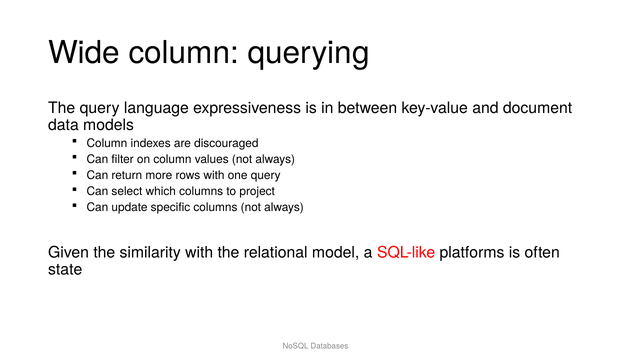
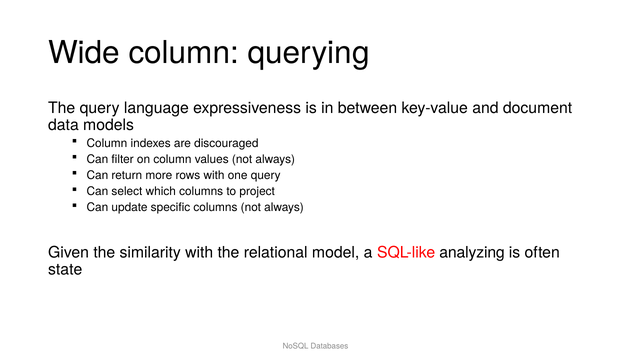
platforms: platforms -> analyzing
